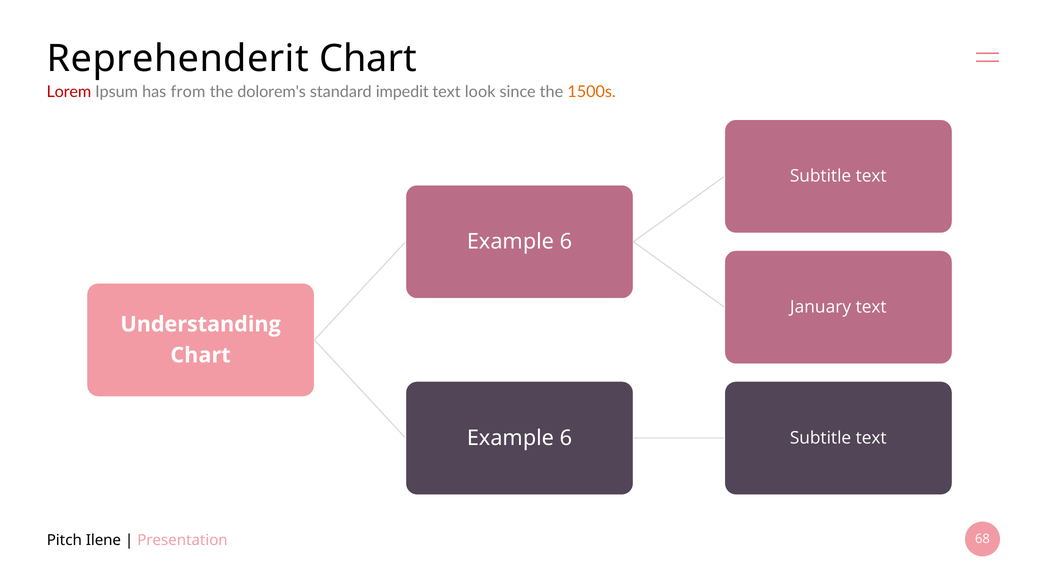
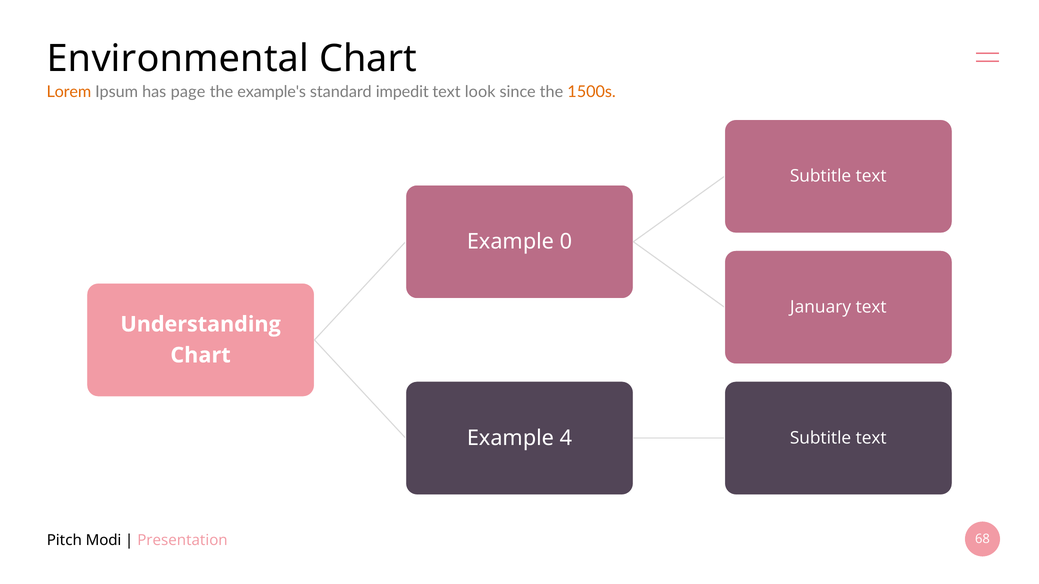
Reprehenderit: Reprehenderit -> Environmental
Lorem colour: red -> orange
from: from -> page
dolorem's: dolorem's -> example's
6 at (566, 242): 6 -> 0
6 at (566, 438): 6 -> 4
Ilene: Ilene -> Modi
